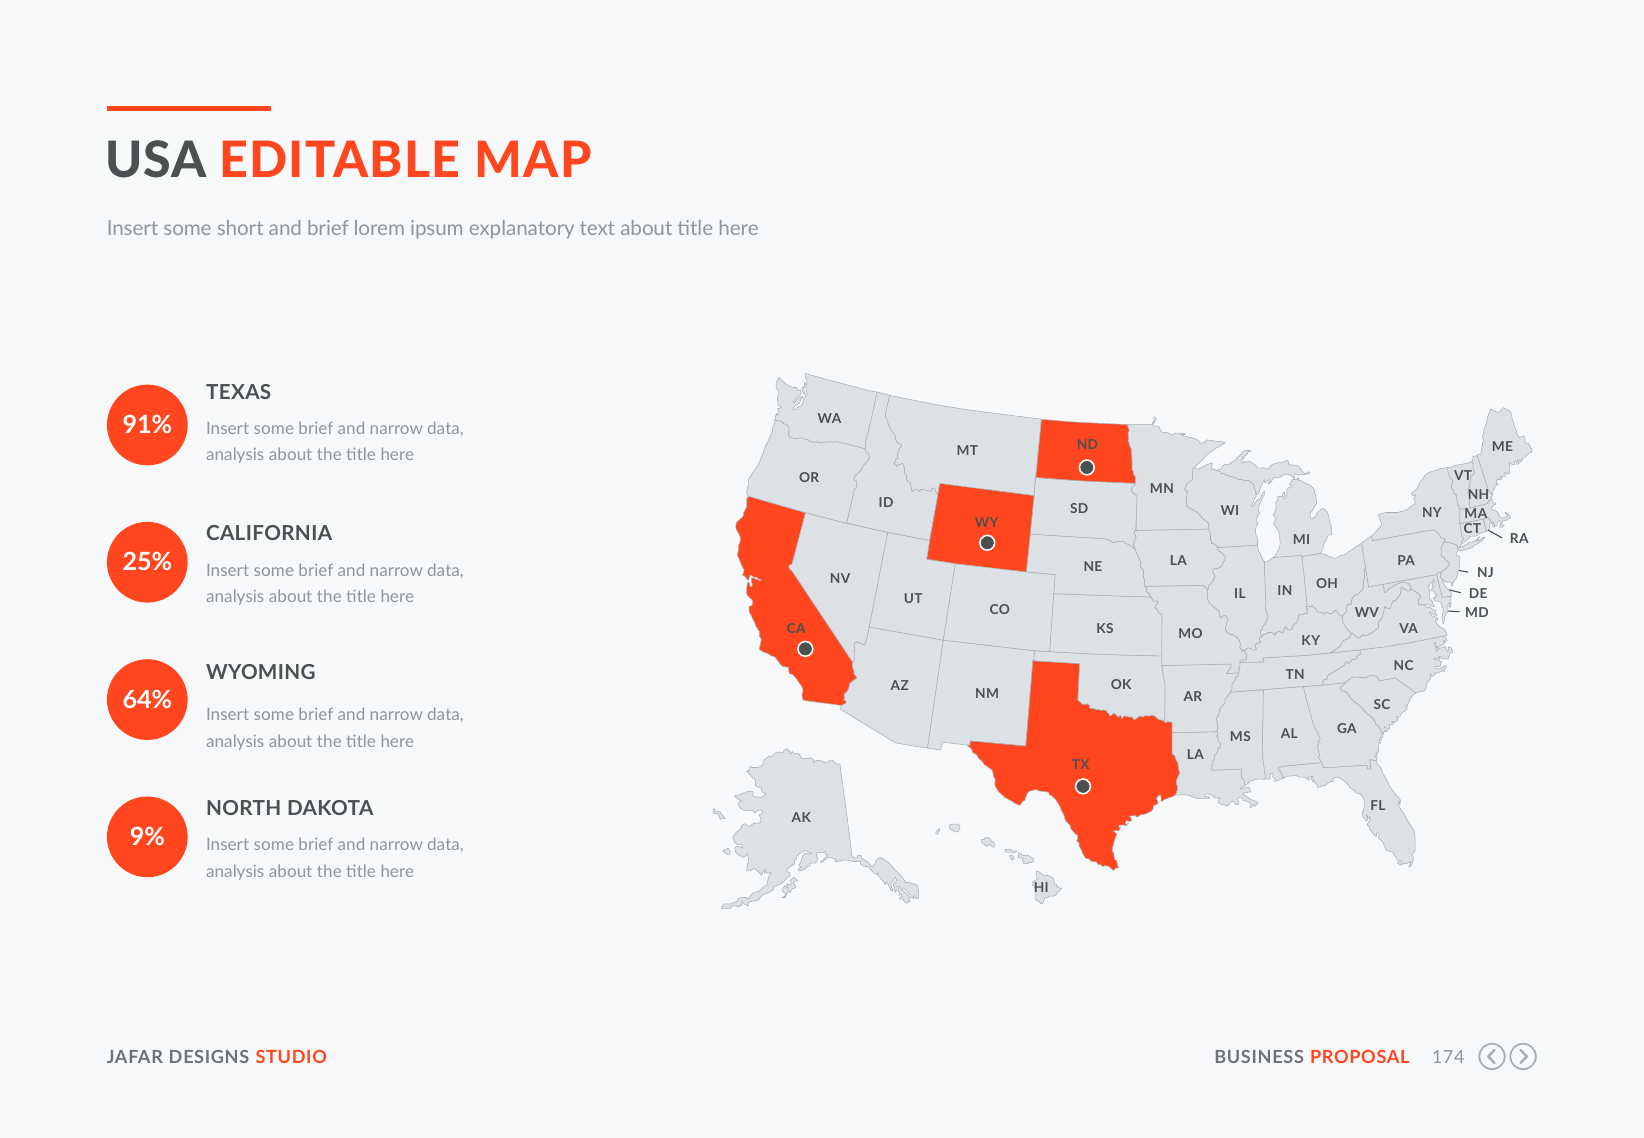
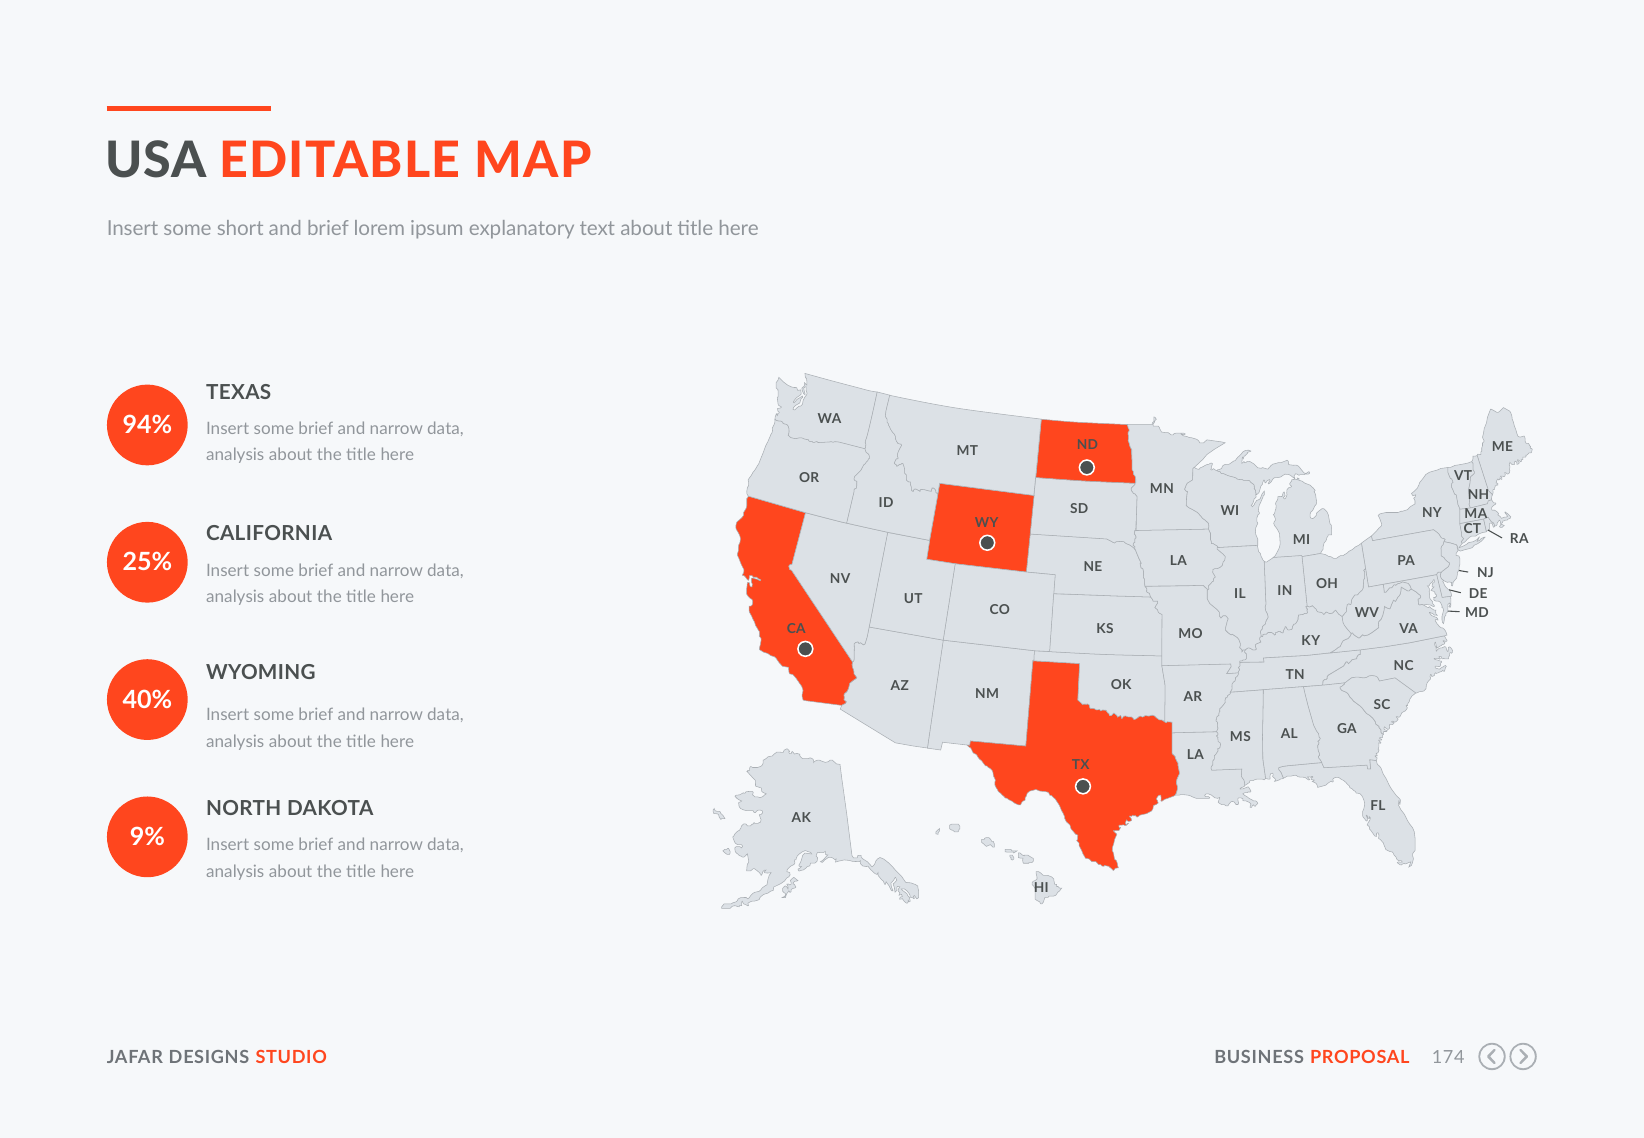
91%: 91% -> 94%
64%: 64% -> 40%
